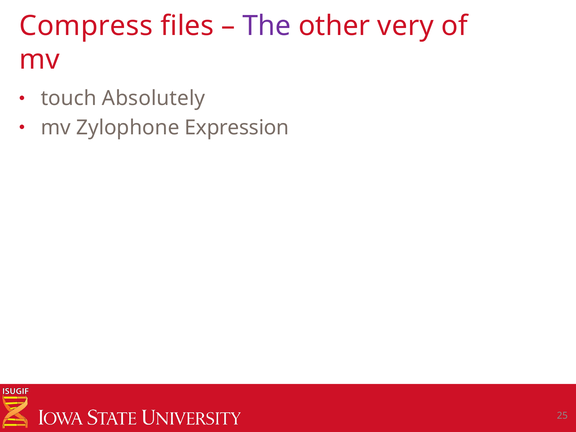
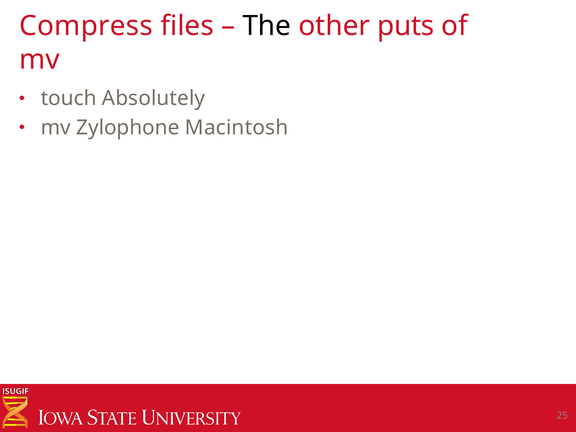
The colour: purple -> black
very: very -> puts
Expression: Expression -> Macintosh
